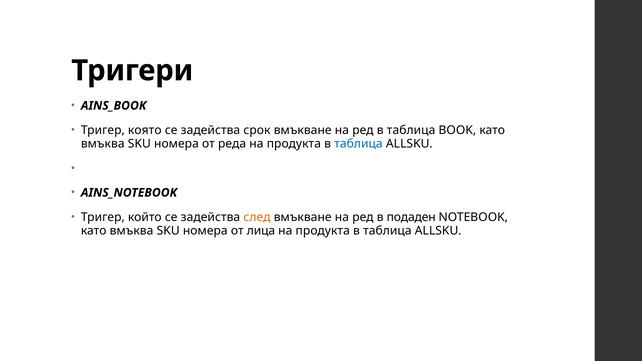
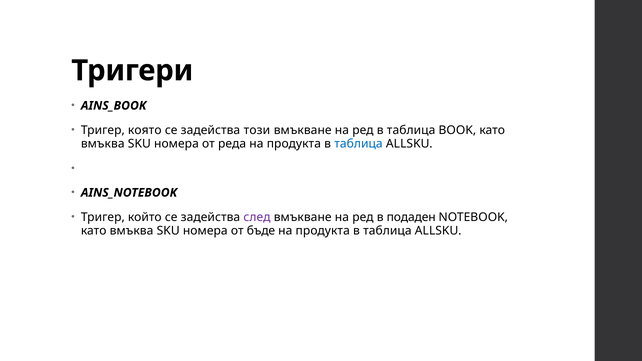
срок: срок -> този
след colour: orange -> purple
лица: лица -> бъде
